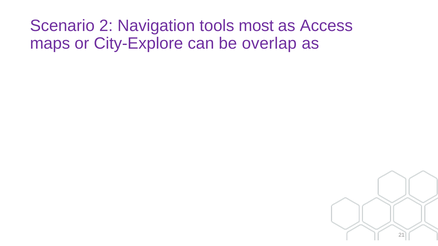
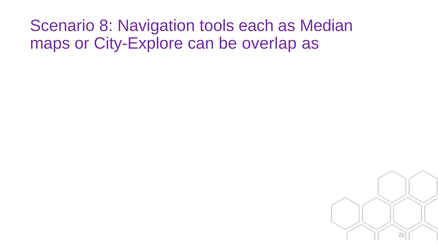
2: 2 -> 8
most: most -> each
Access: Access -> Median
